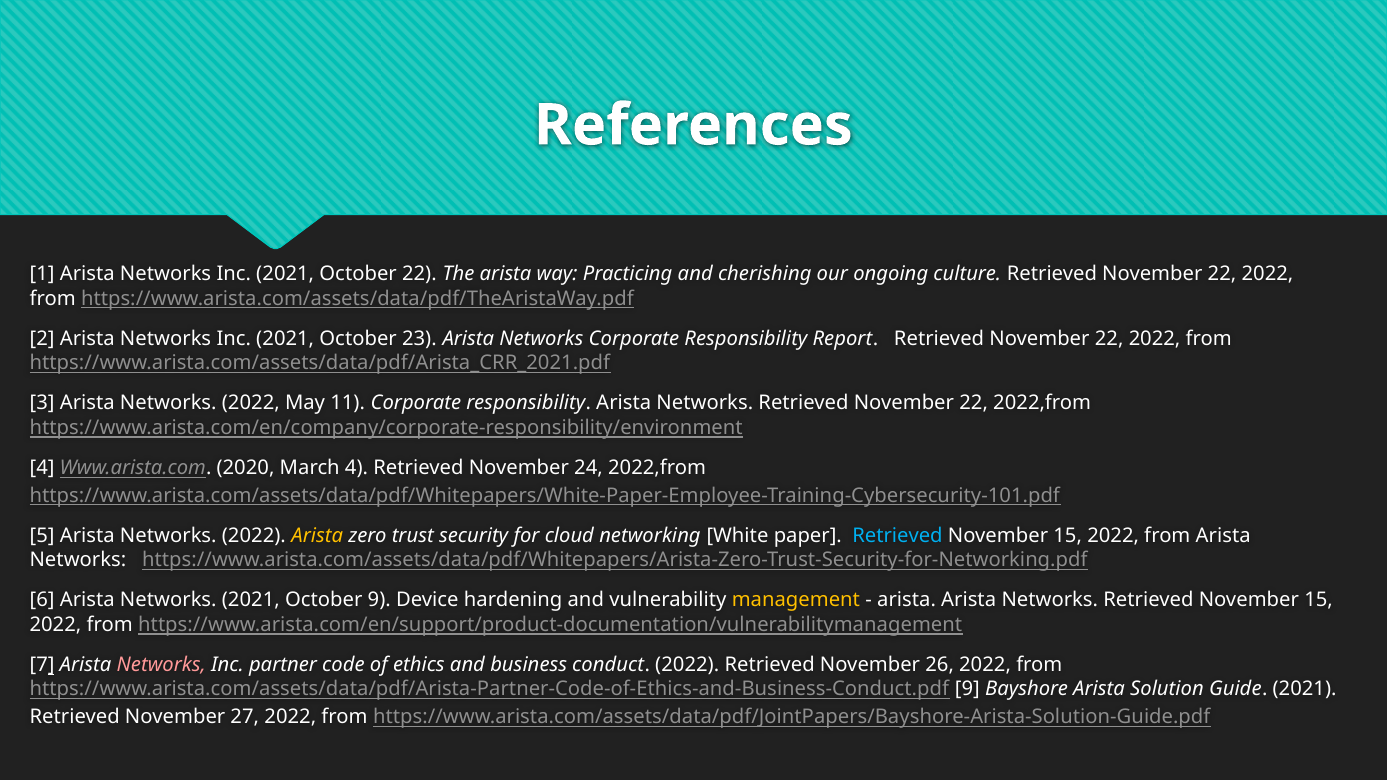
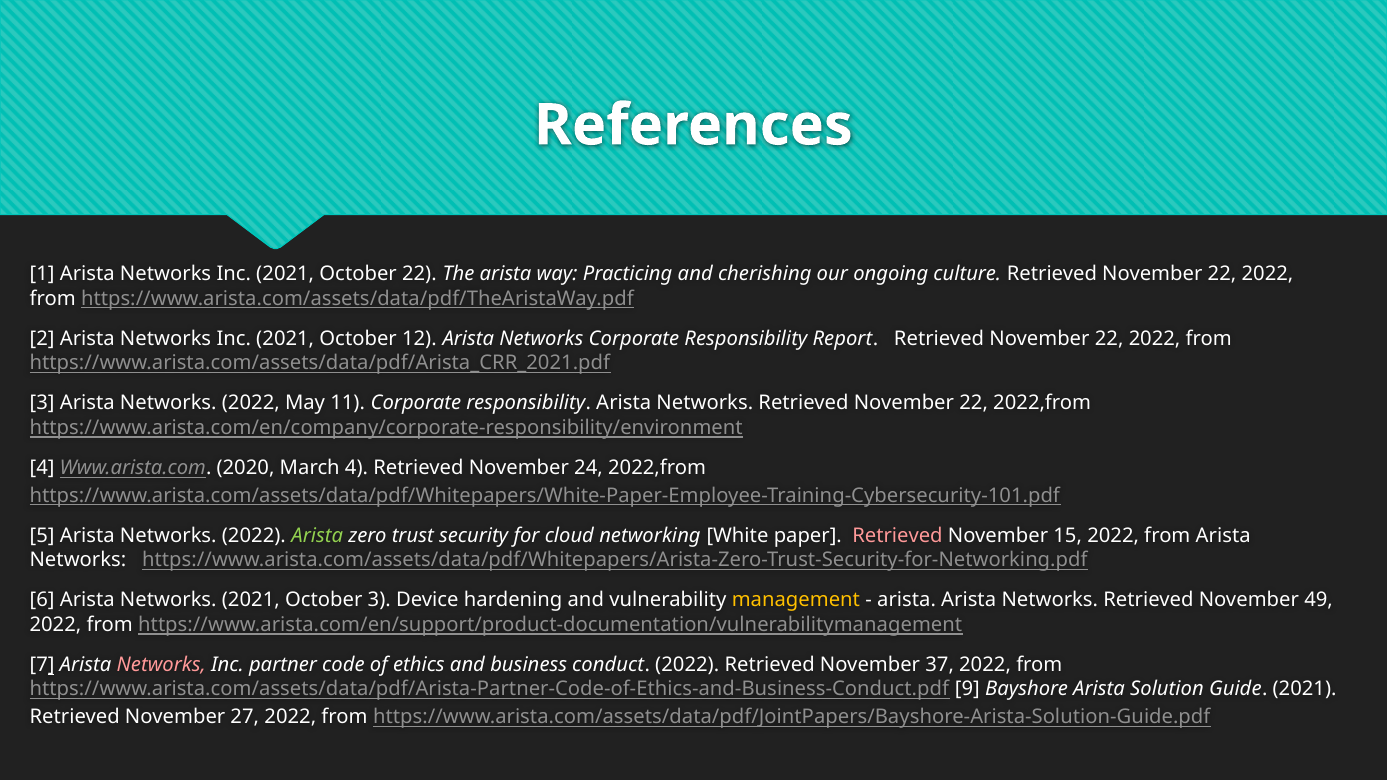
23: 23 -> 12
Arista at (317, 536) colour: yellow -> light green
Retrieved at (897, 536) colour: light blue -> pink
October 9: 9 -> 3
Networks Retrieved November 15: 15 -> 49
26: 26 -> 37
